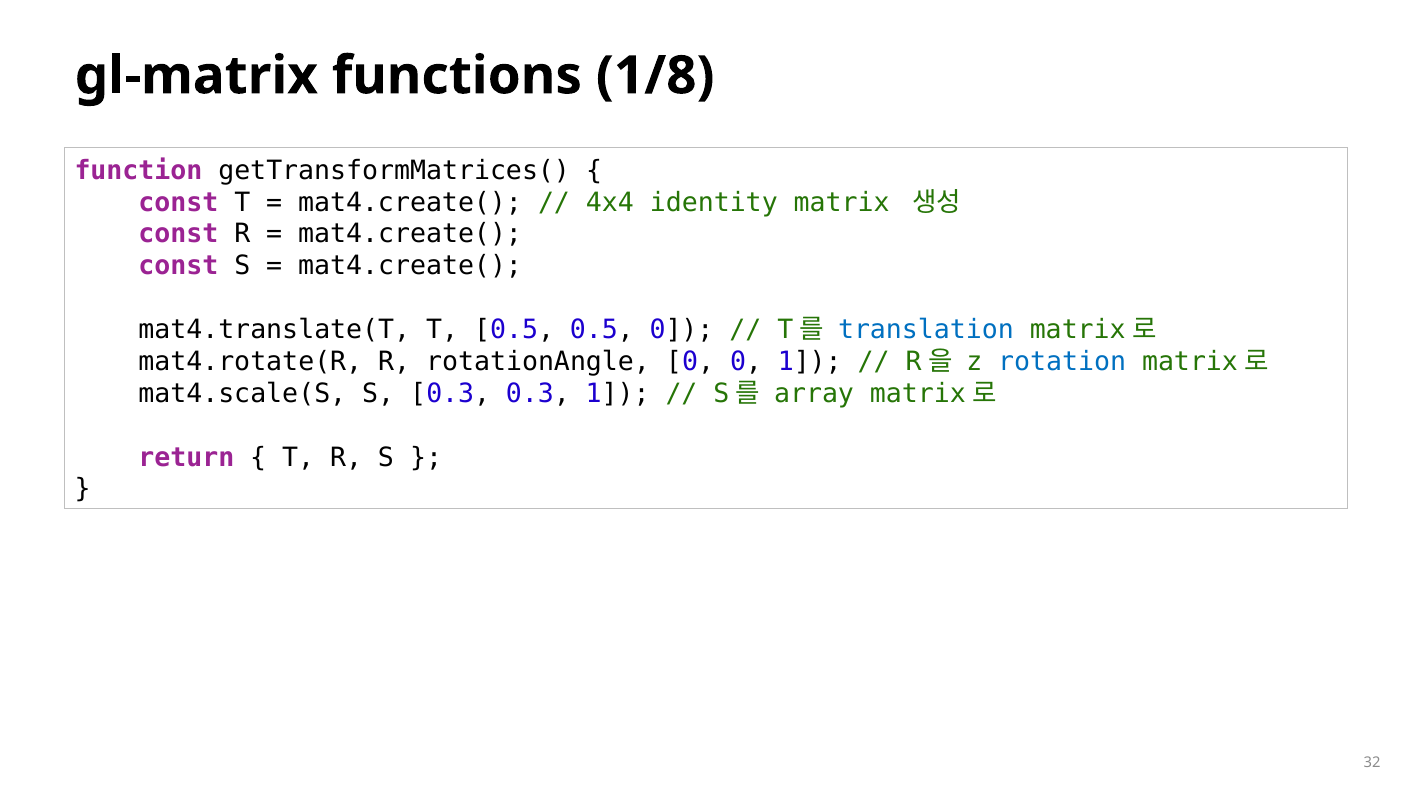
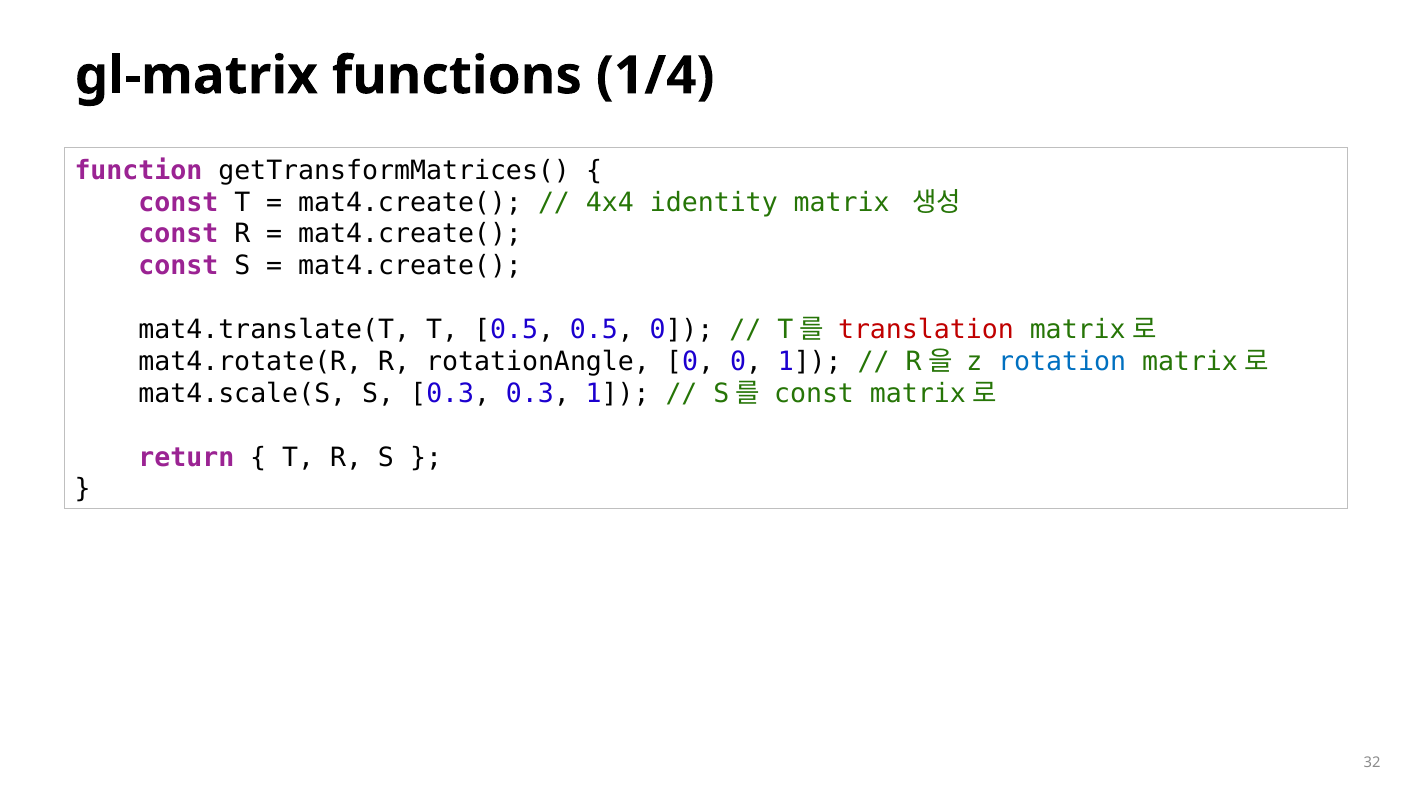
1/8: 1/8 -> 1/4
translation colour: blue -> red
array at (814, 394): array -> const
